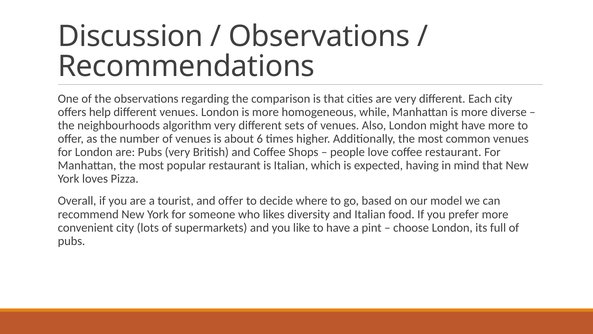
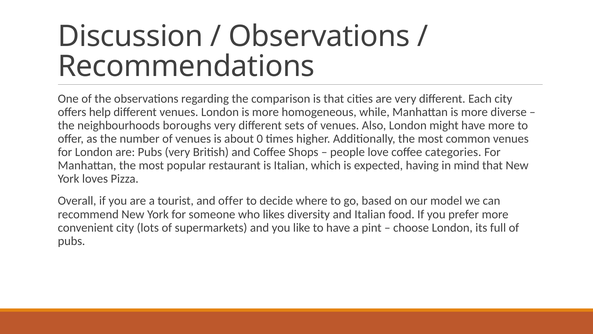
algorithm: algorithm -> boroughs
6: 6 -> 0
coffee restaurant: restaurant -> categories
